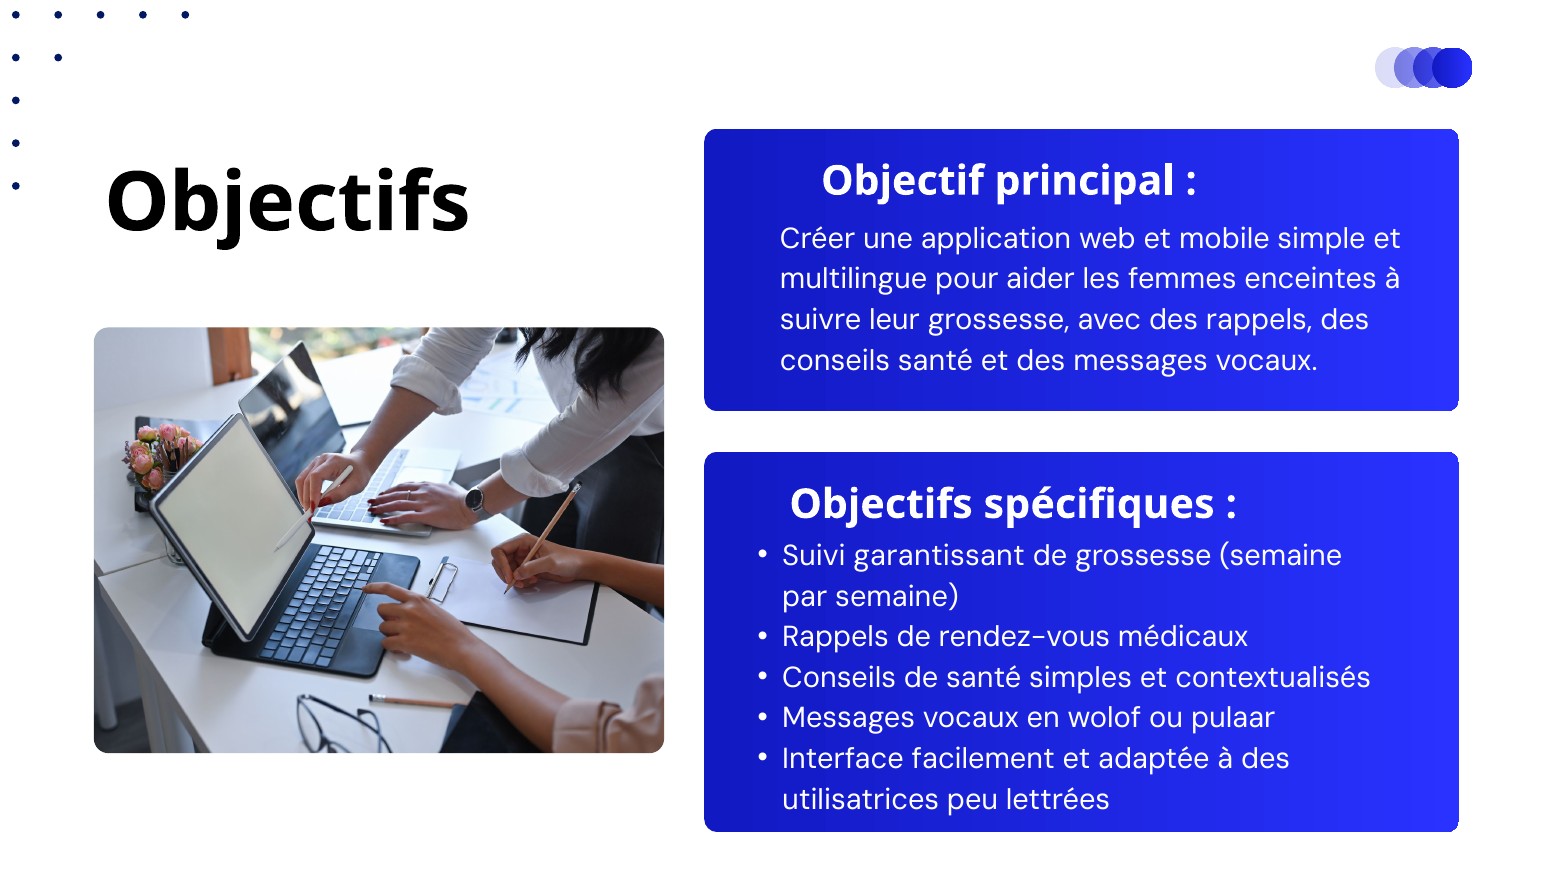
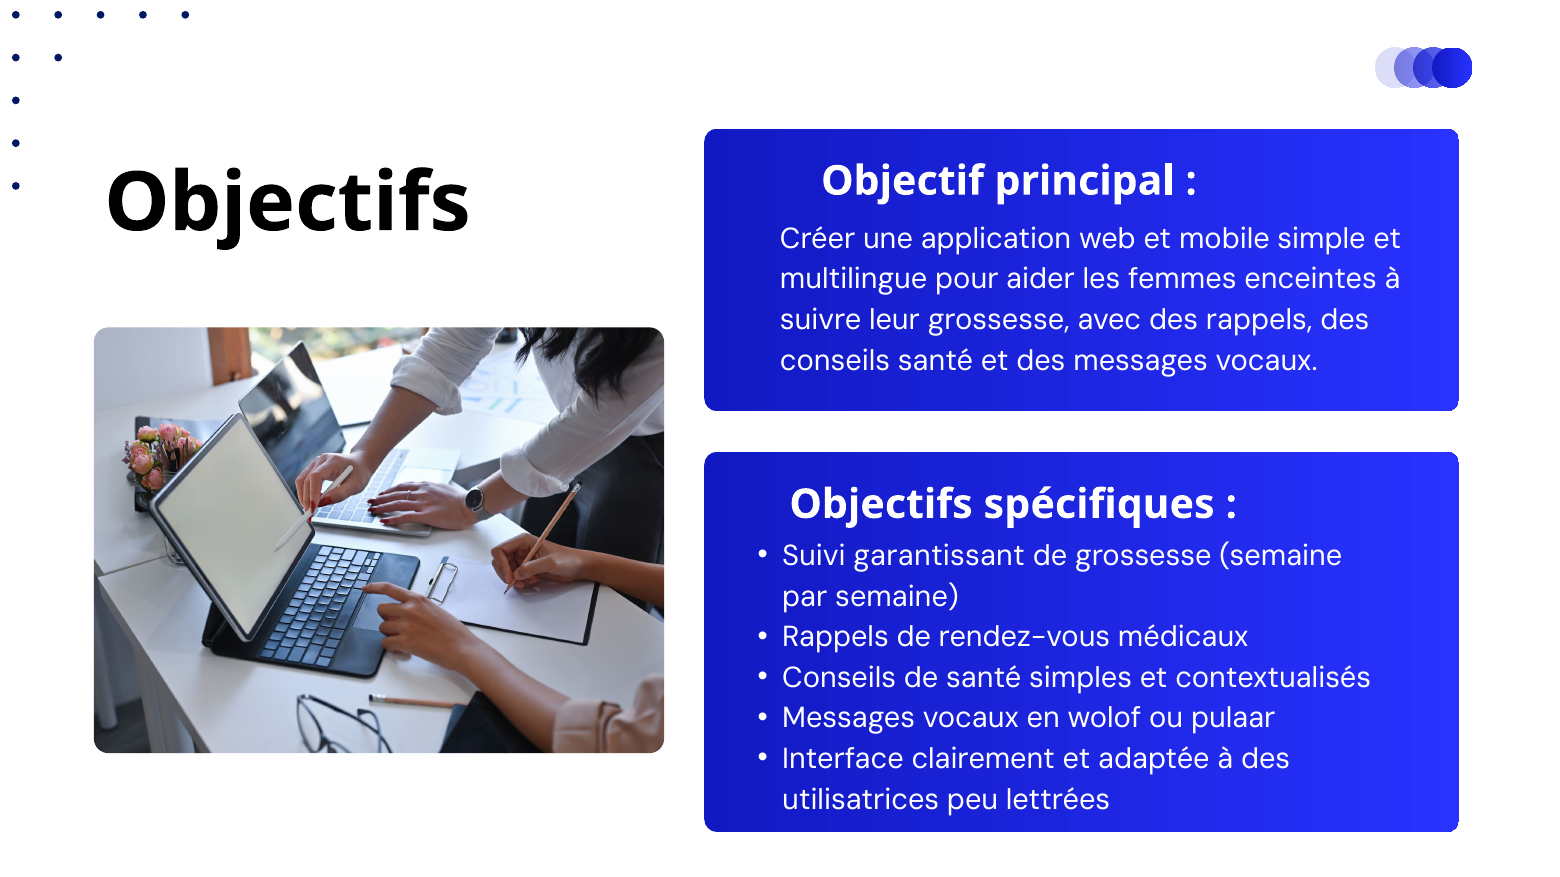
facilement: facilement -> clairement
